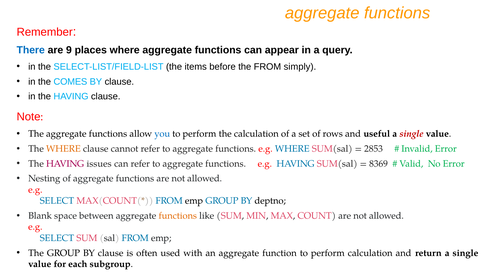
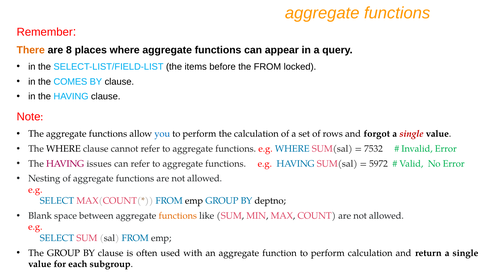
There colour: blue -> orange
9: 9 -> 8
simply: simply -> locked
useful: useful -> forgot
WHERE at (63, 149) colour: orange -> black
2853: 2853 -> 7532
8369: 8369 -> 5972
